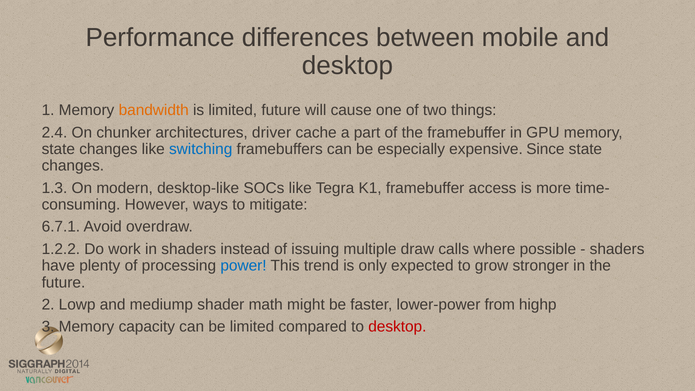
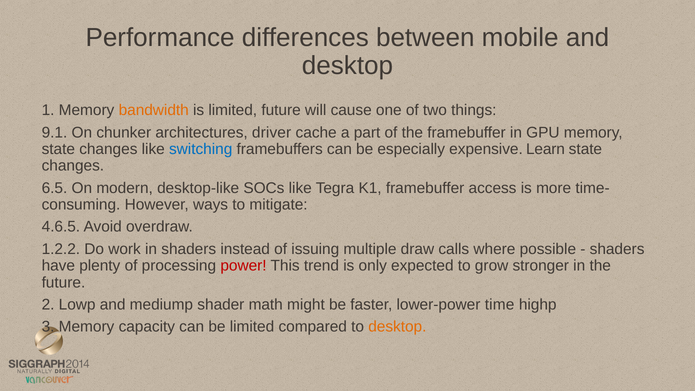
2.4: 2.4 -> 9.1
Since: Since -> Learn
1.3: 1.3 -> 6.5
6.7.1: 6.7.1 -> 4.6.5
power colour: blue -> red
from: from -> time
desktop at (397, 327) colour: red -> orange
